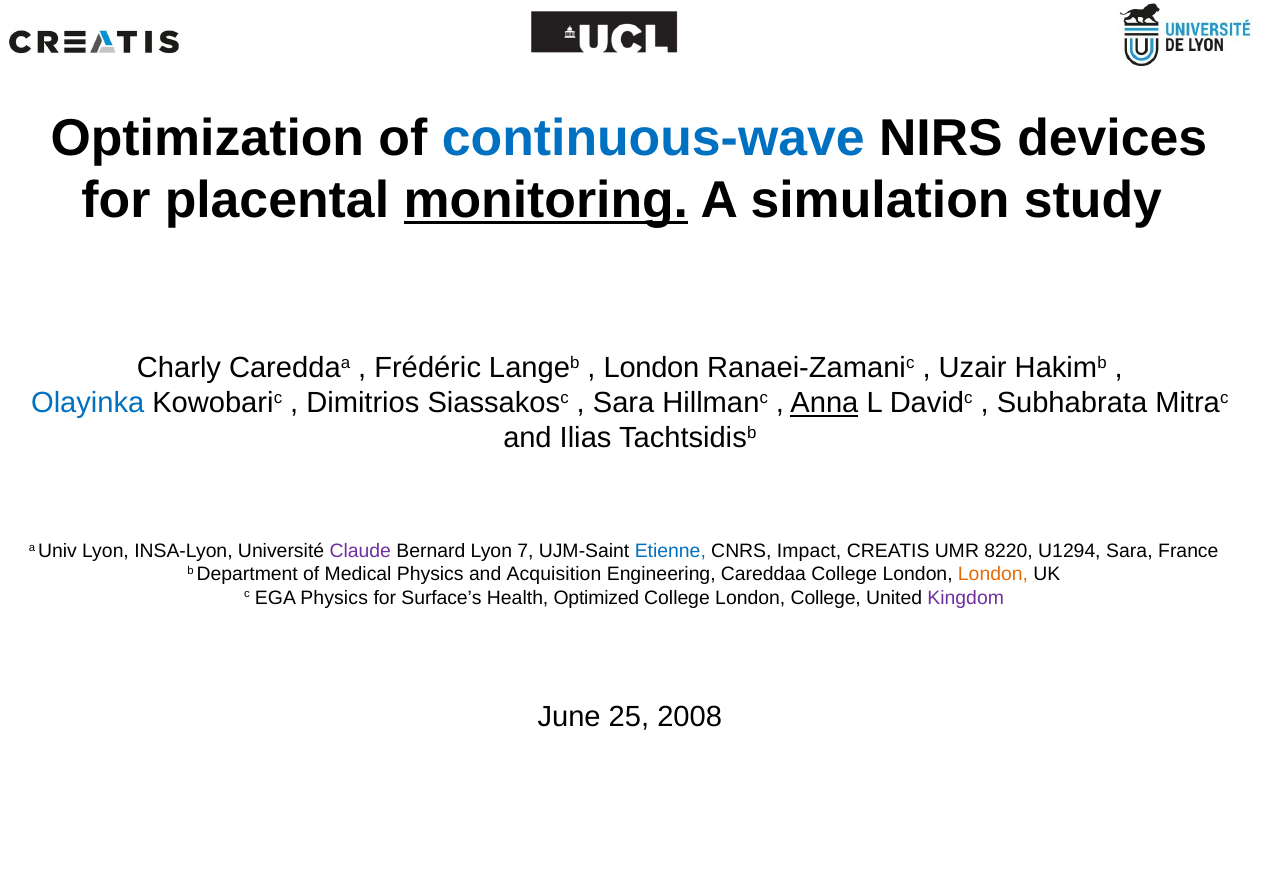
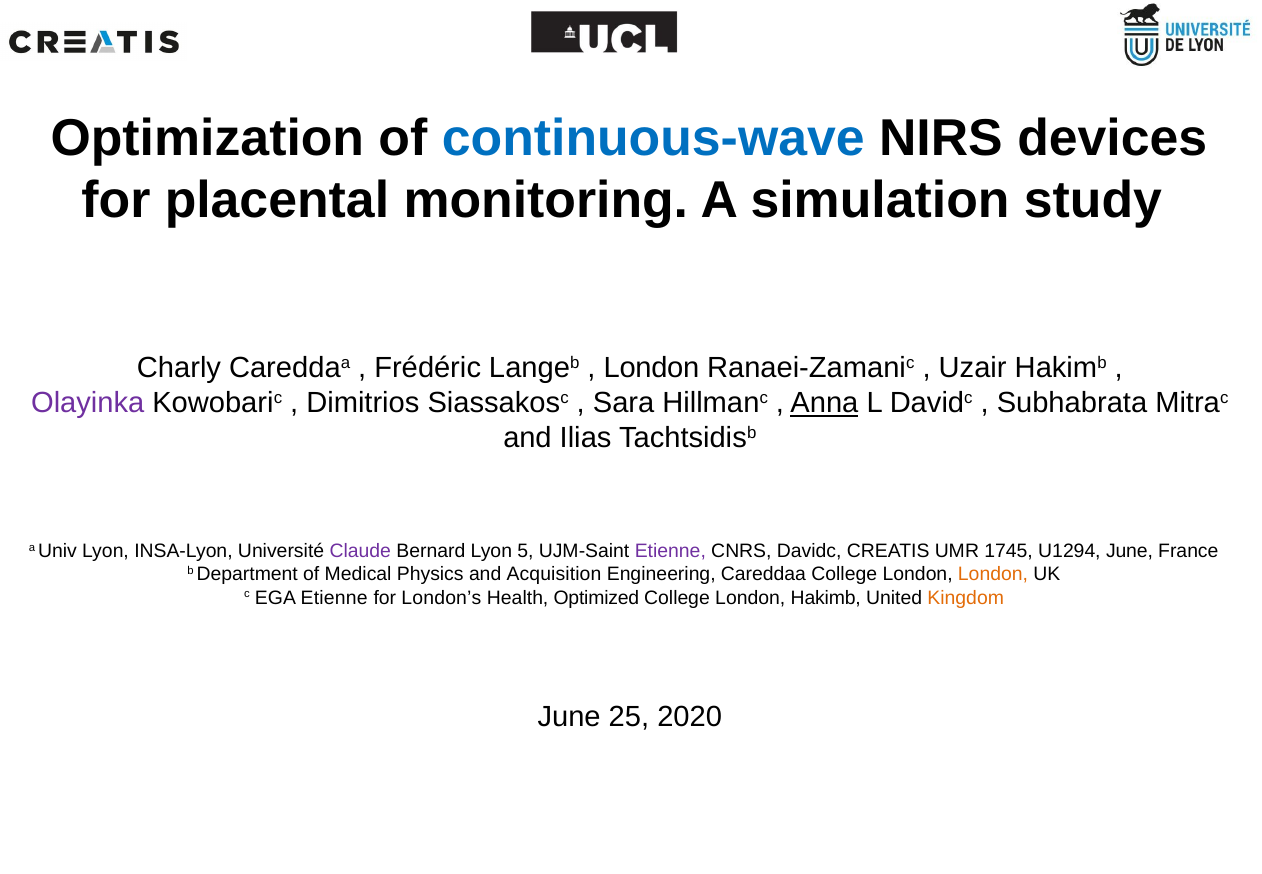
monitoring underline: present -> none
Olayinka colour: blue -> purple
7: 7 -> 5
Etienne at (670, 551) colour: blue -> purple
CNRS Impact: Impact -> Davidc
8220: 8220 -> 1745
U1294 Sara: Sara -> June
EGA Physics: Physics -> Etienne
Surface’s: Surface’s -> London’s
London College: College -> Hakimb
Kingdom colour: purple -> orange
2008: 2008 -> 2020
